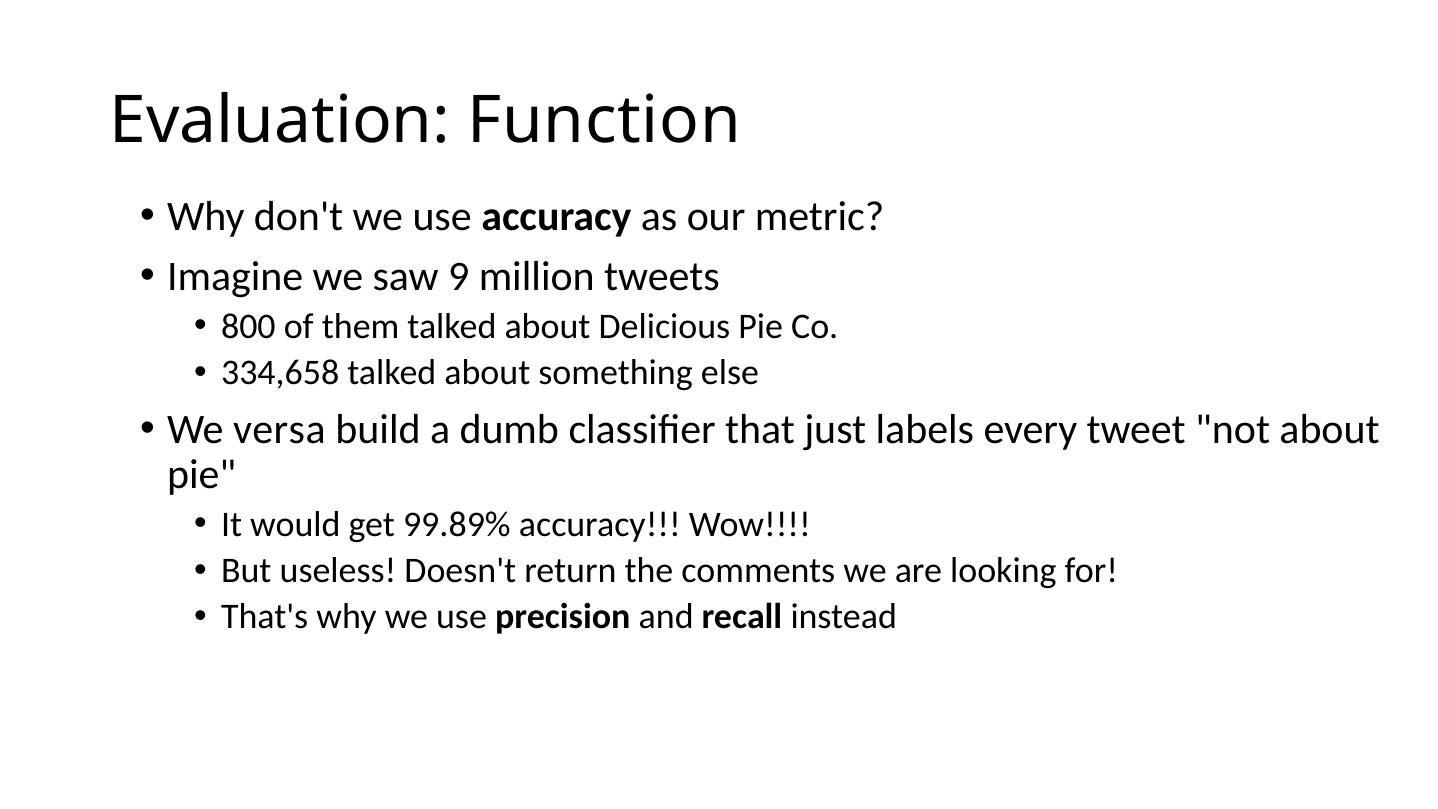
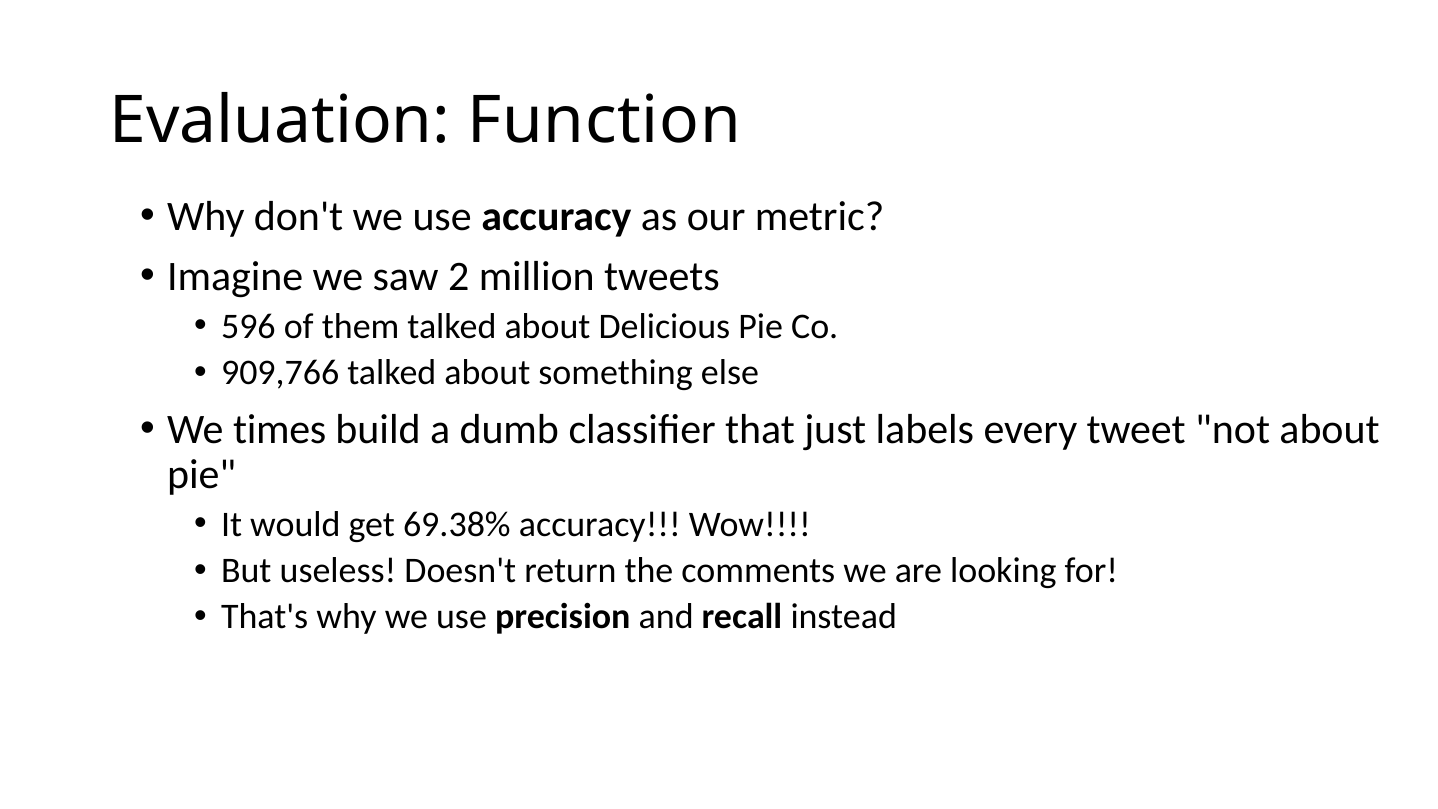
9: 9 -> 2
800: 800 -> 596
334,658: 334,658 -> 909,766
versa: versa -> times
99.89%: 99.89% -> 69.38%
